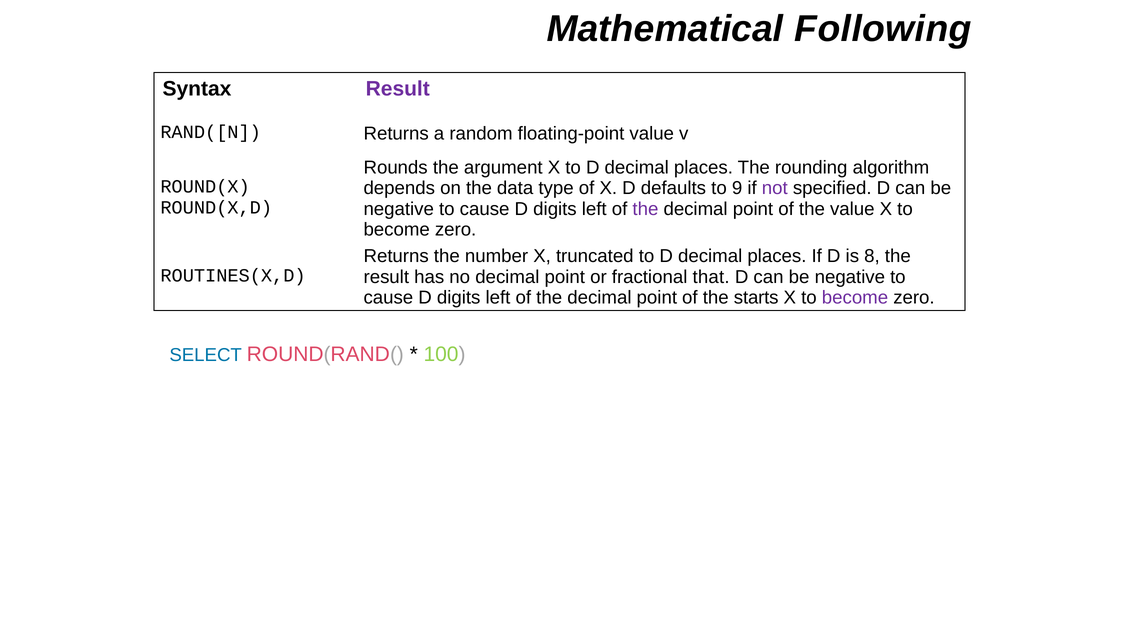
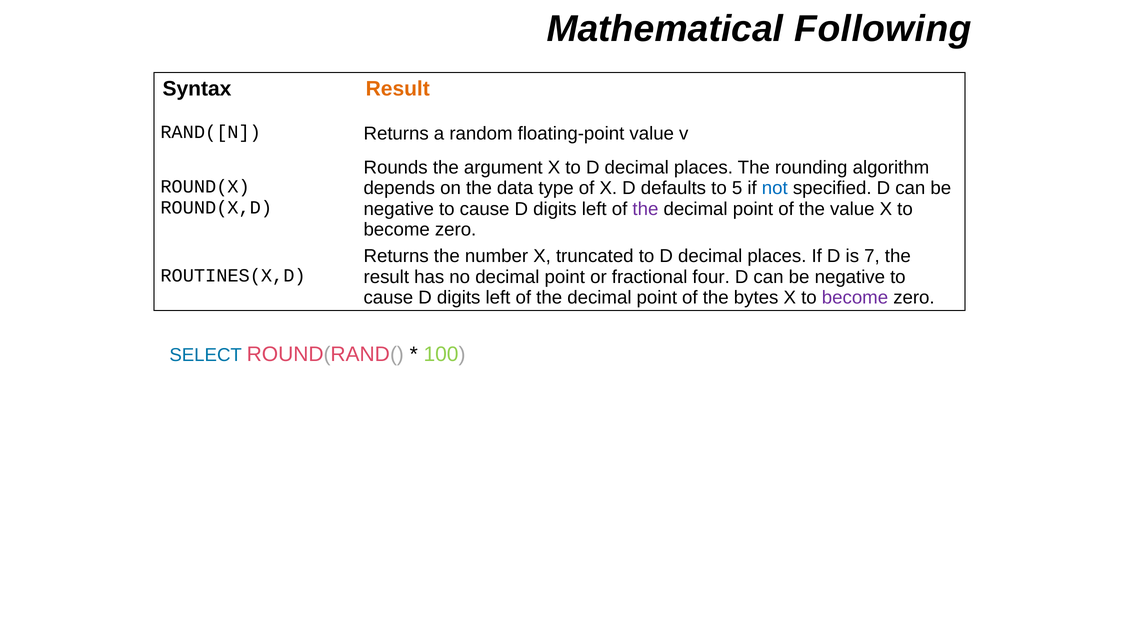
Result at (398, 89) colour: purple -> orange
9: 9 -> 5
not colour: purple -> blue
8: 8 -> 7
that: that -> four
starts: starts -> bytes
